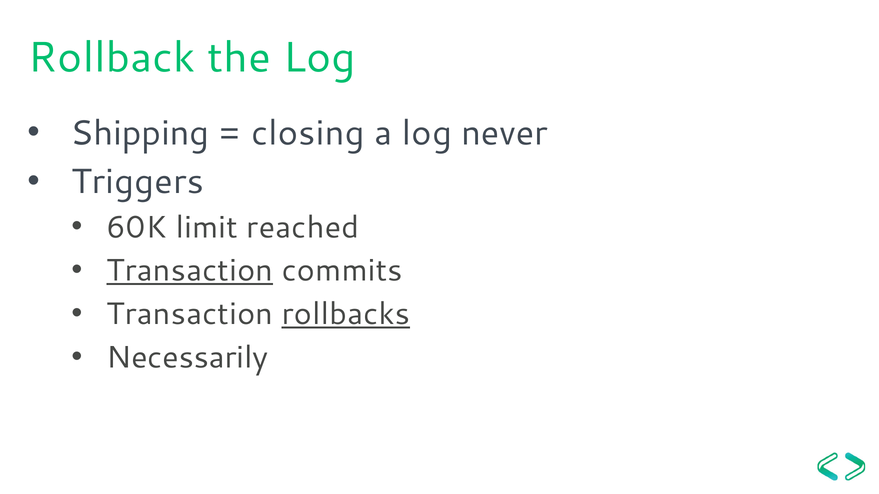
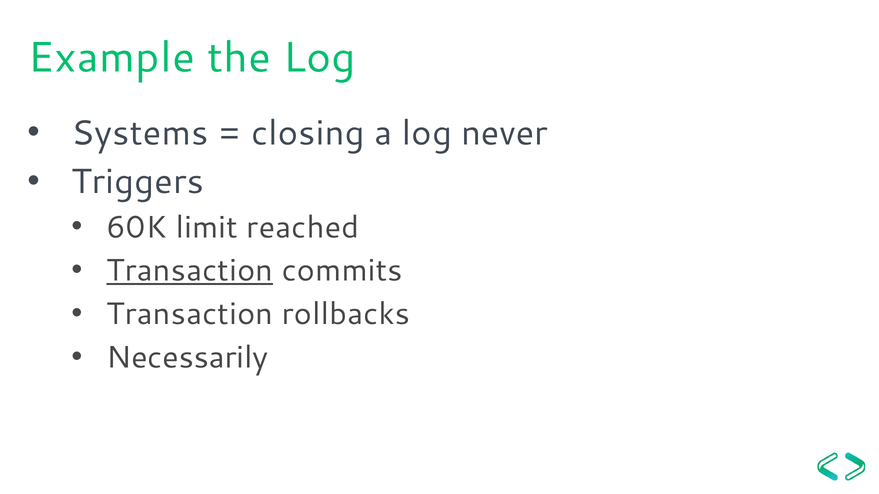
Rollback: Rollback -> Example
Shipping: Shipping -> Systems
rollbacks underline: present -> none
